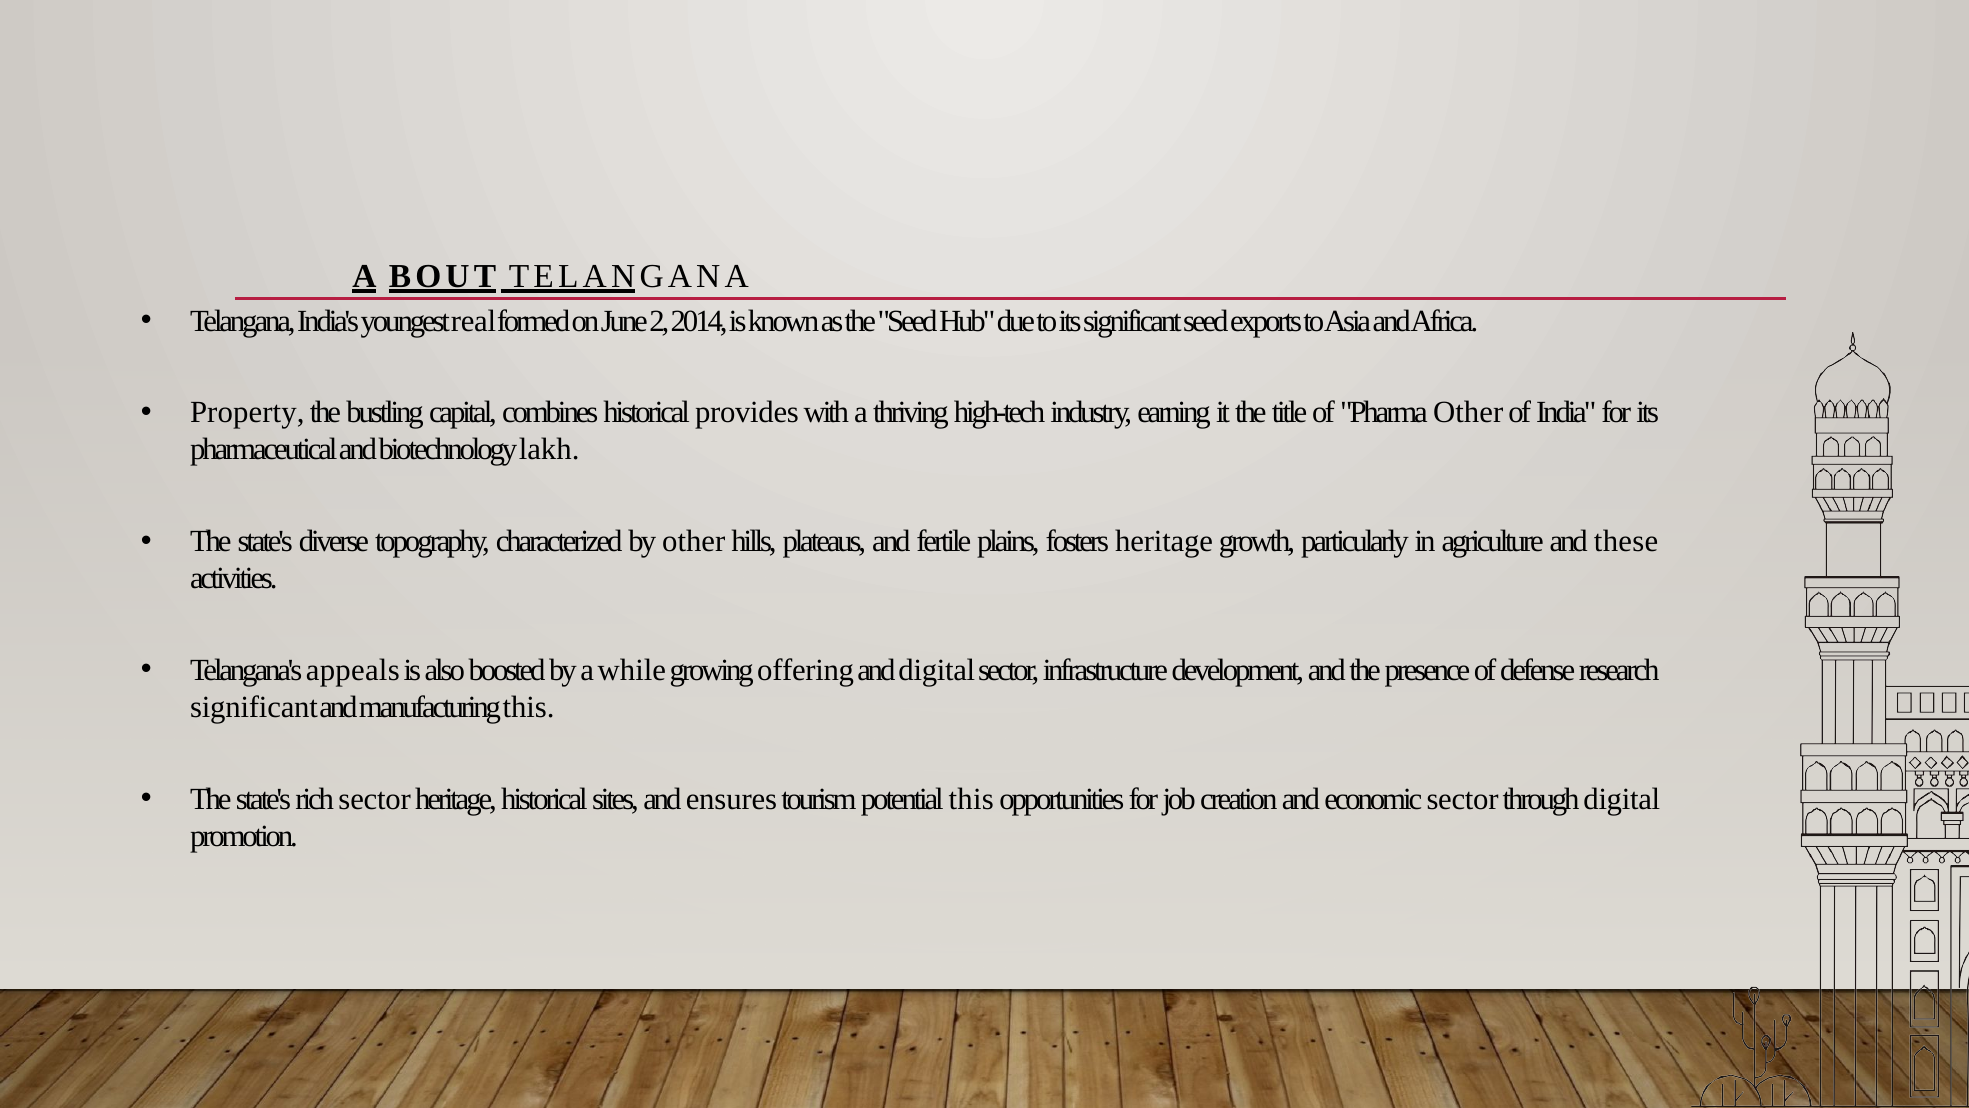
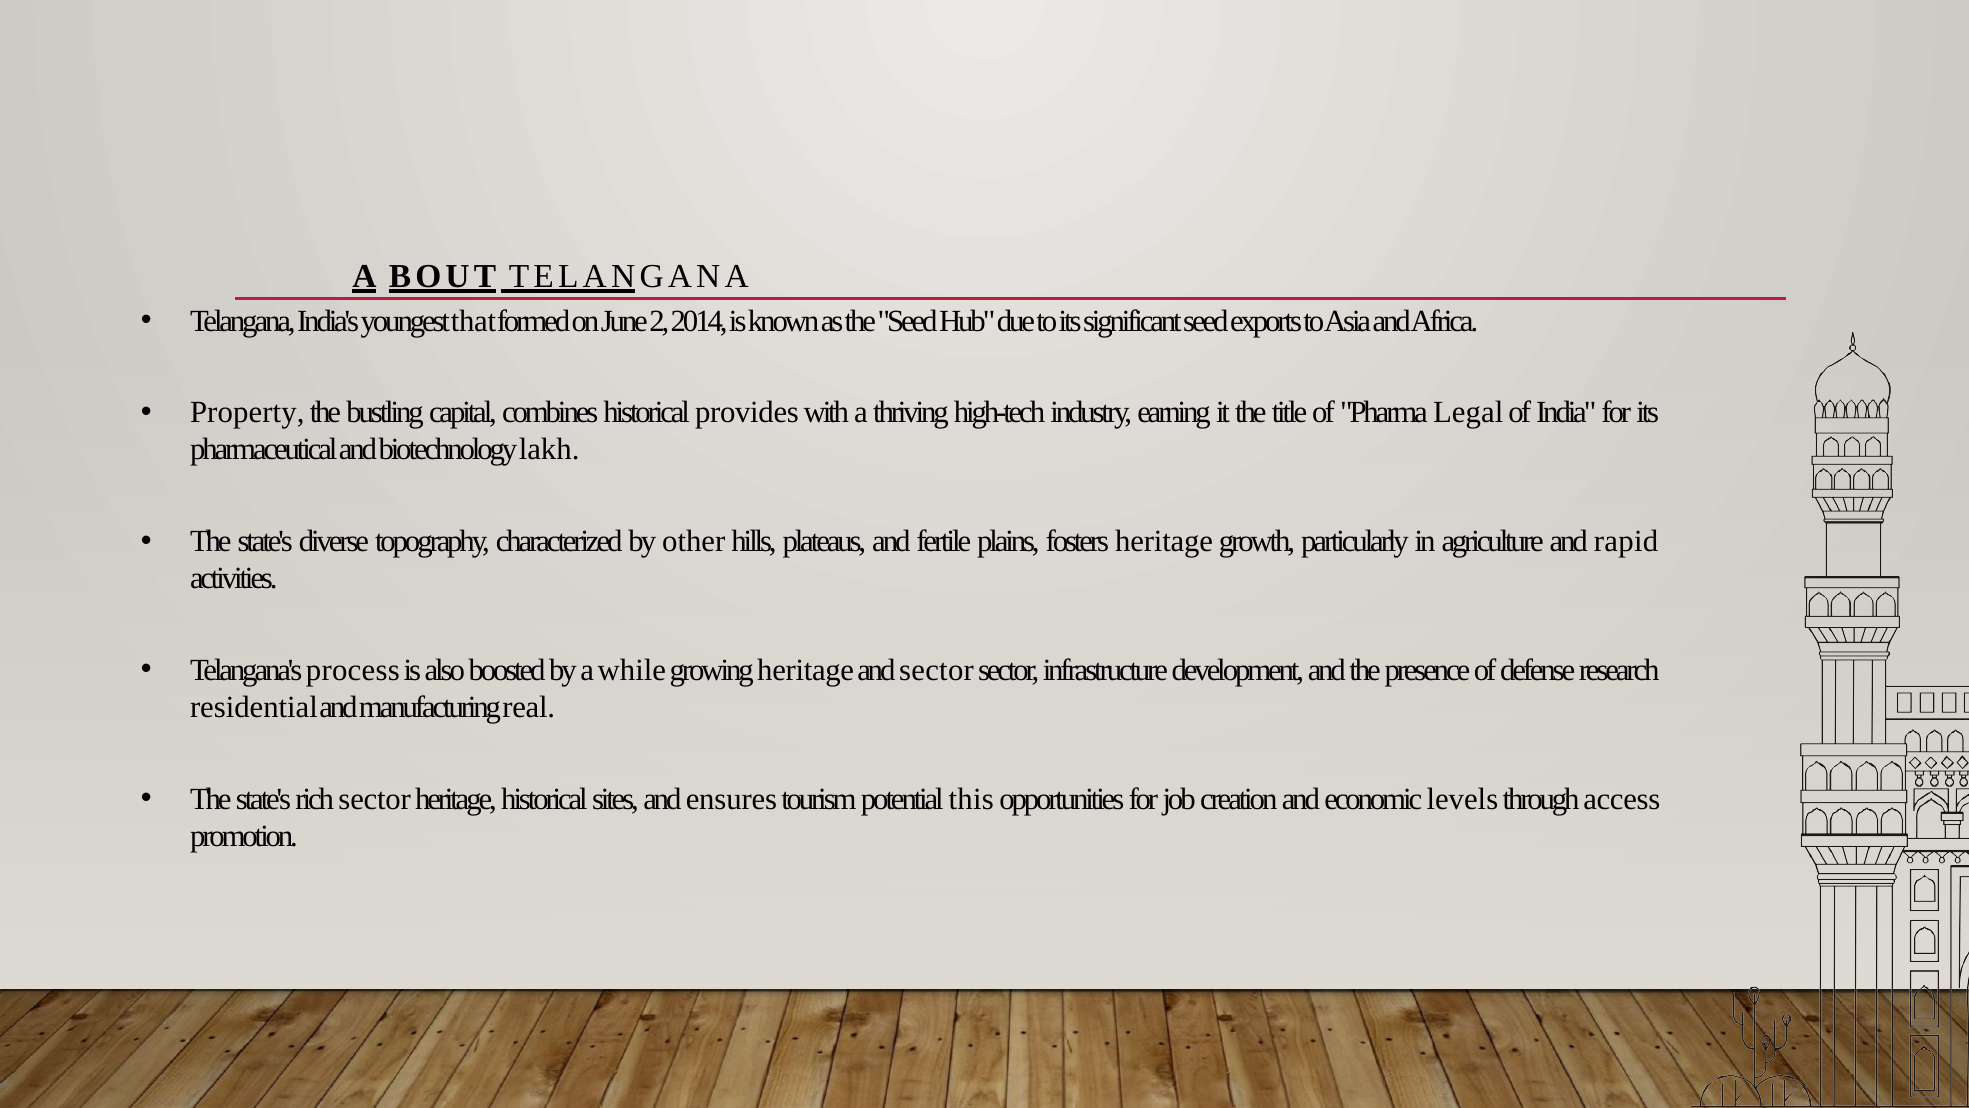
real: real -> that
Pharma Other: Other -> Legal
these: these -> rapid
appeals: appeals -> process
growing offering: offering -> heritage
and digital: digital -> sector
significant at (254, 707): significant -> residential
manufacturing this: this -> real
economic sector: sector -> levels
through digital: digital -> access
